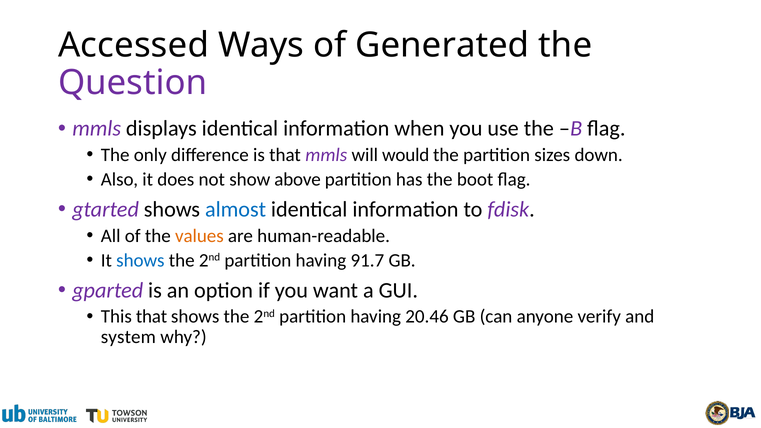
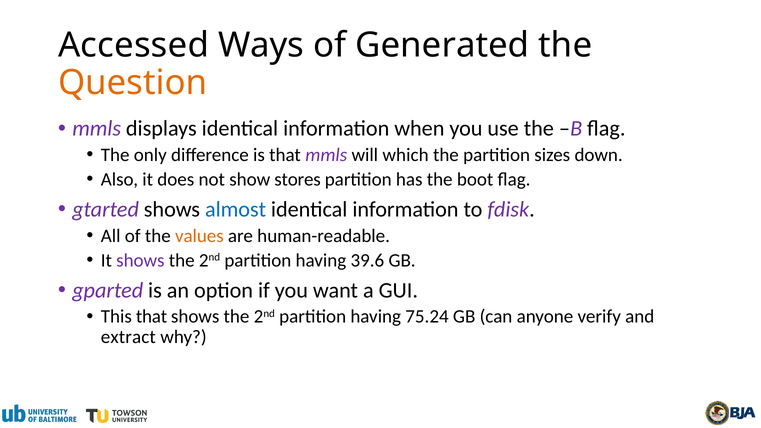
Question colour: purple -> orange
would: would -> which
above: above -> stores
shows at (140, 260) colour: blue -> purple
91.7: 91.7 -> 39.6
20.46: 20.46 -> 75.24
system: system -> extract
